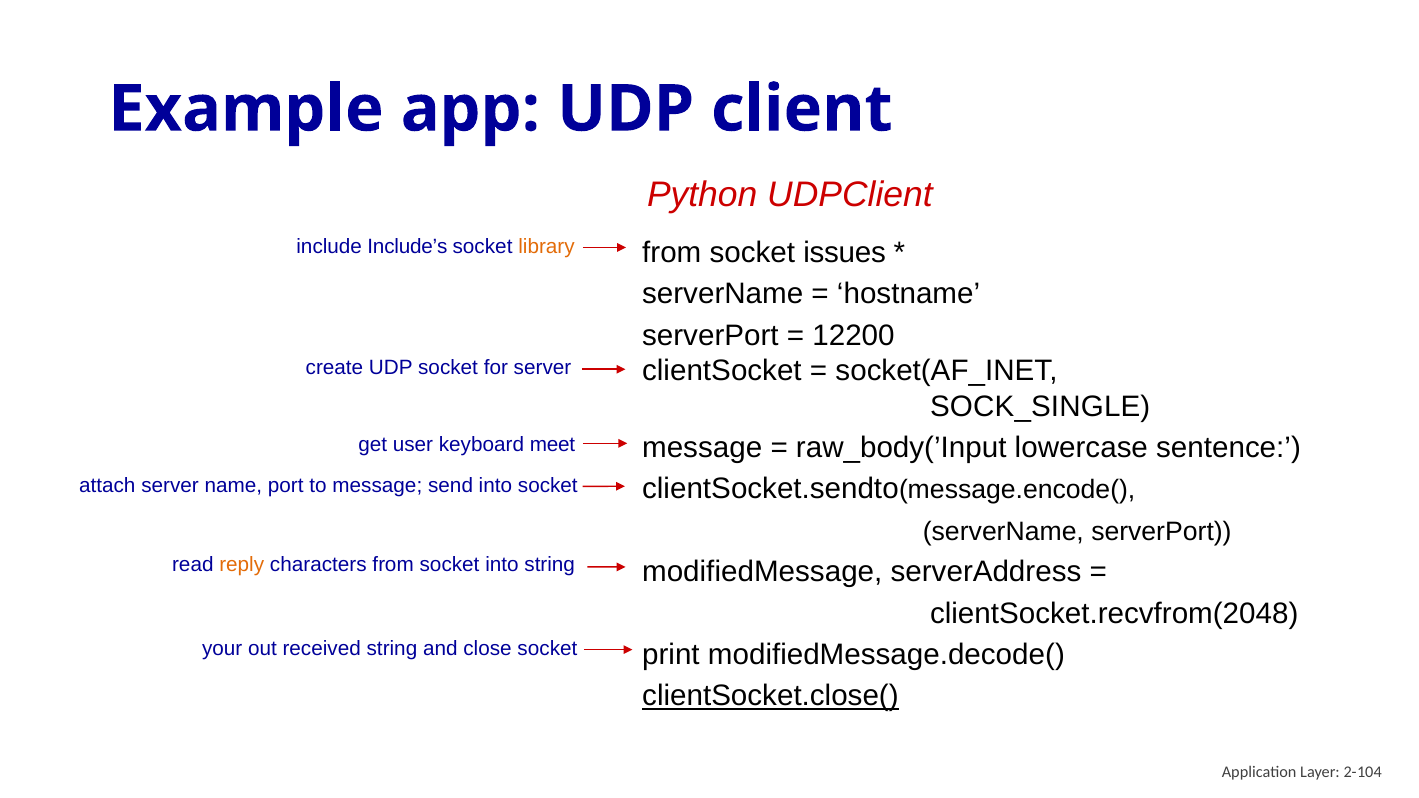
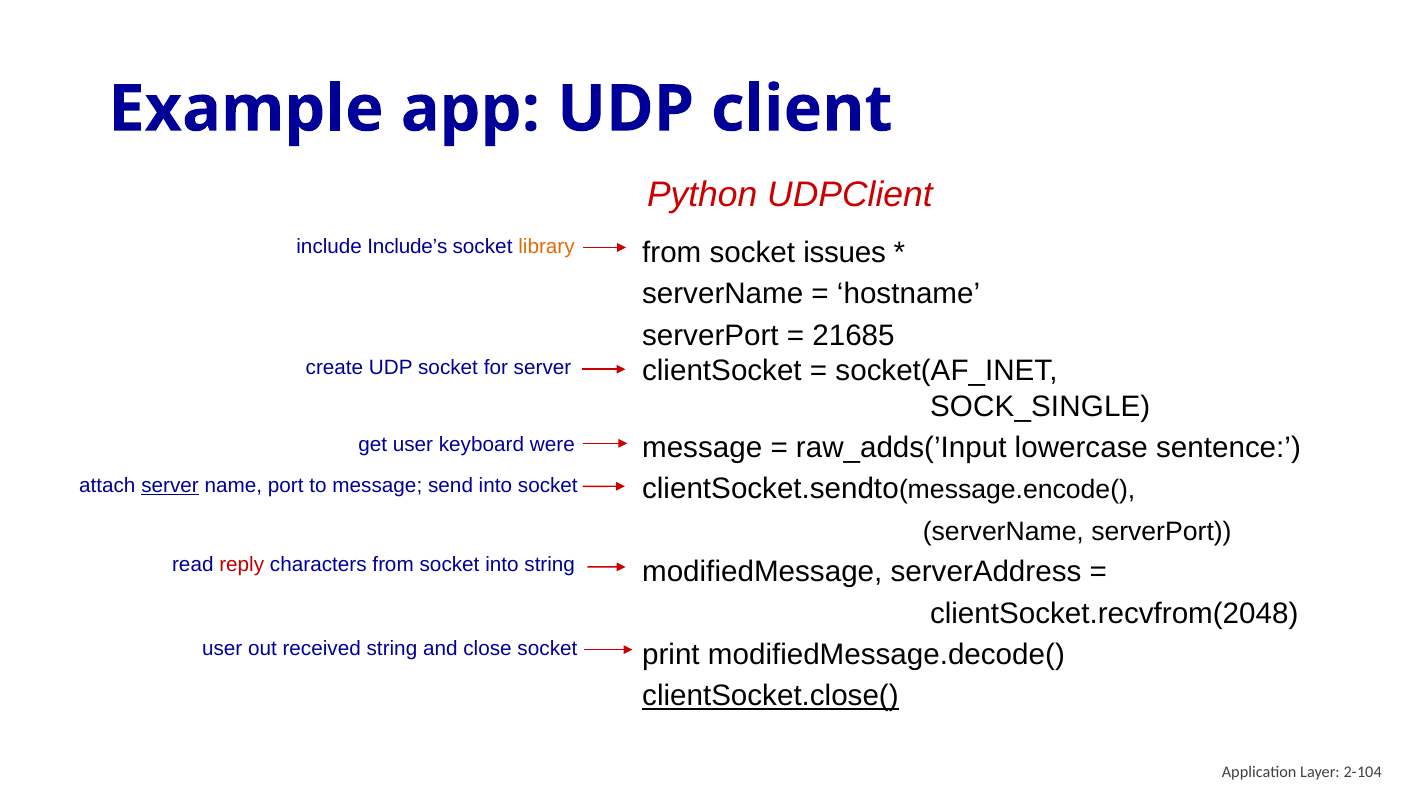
12200: 12200 -> 21685
raw_body(’Input: raw_body(’Input -> raw_adds(’Input
meet: meet -> were
server at (170, 486) underline: none -> present
reply colour: orange -> red
your at (222, 649): your -> user
